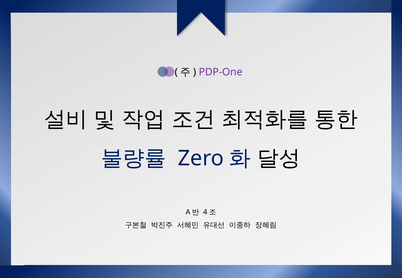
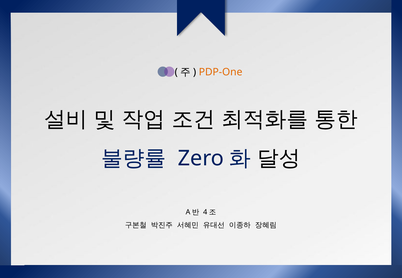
PDP-One colour: purple -> orange
